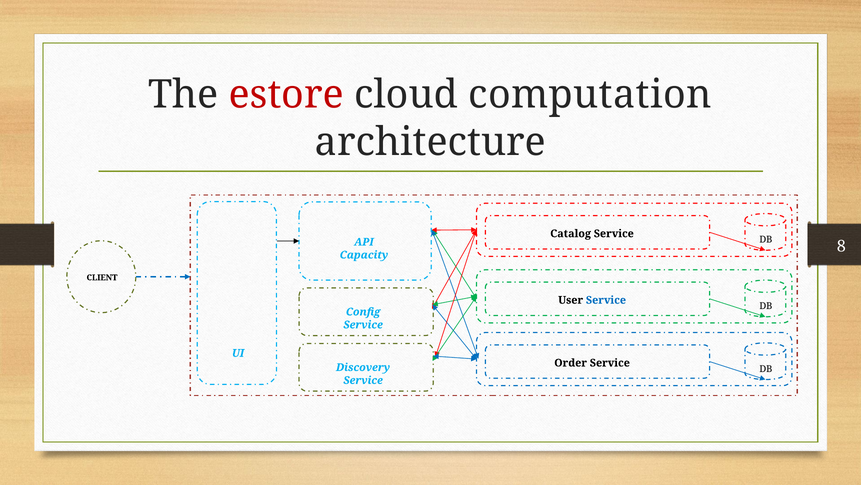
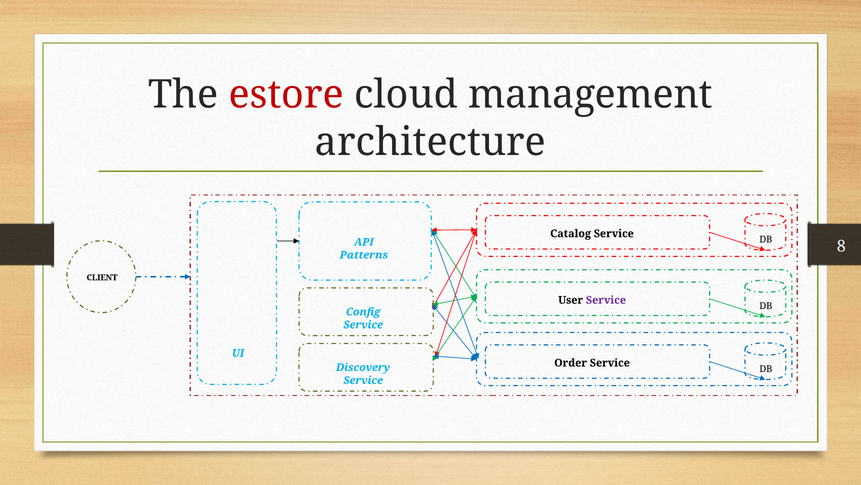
computation: computation -> management
Capacity: Capacity -> Patterns
Service at (606, 300) colour: blue -> purple
